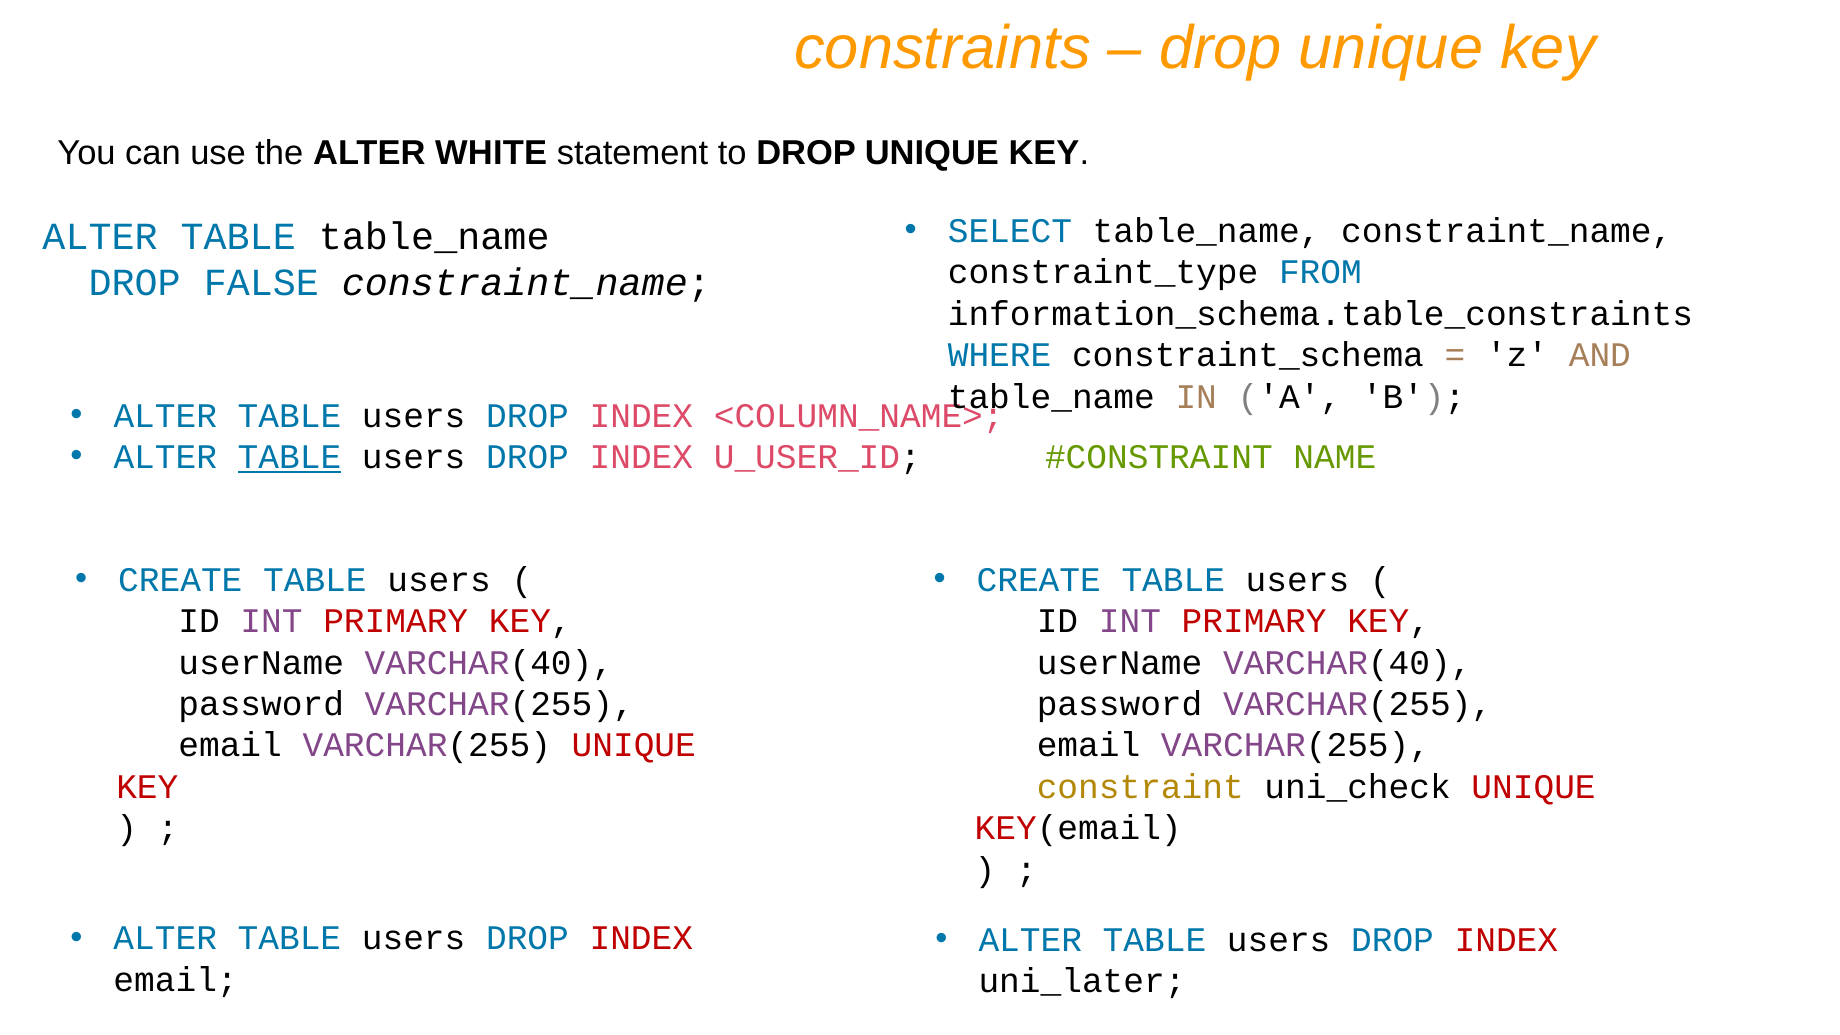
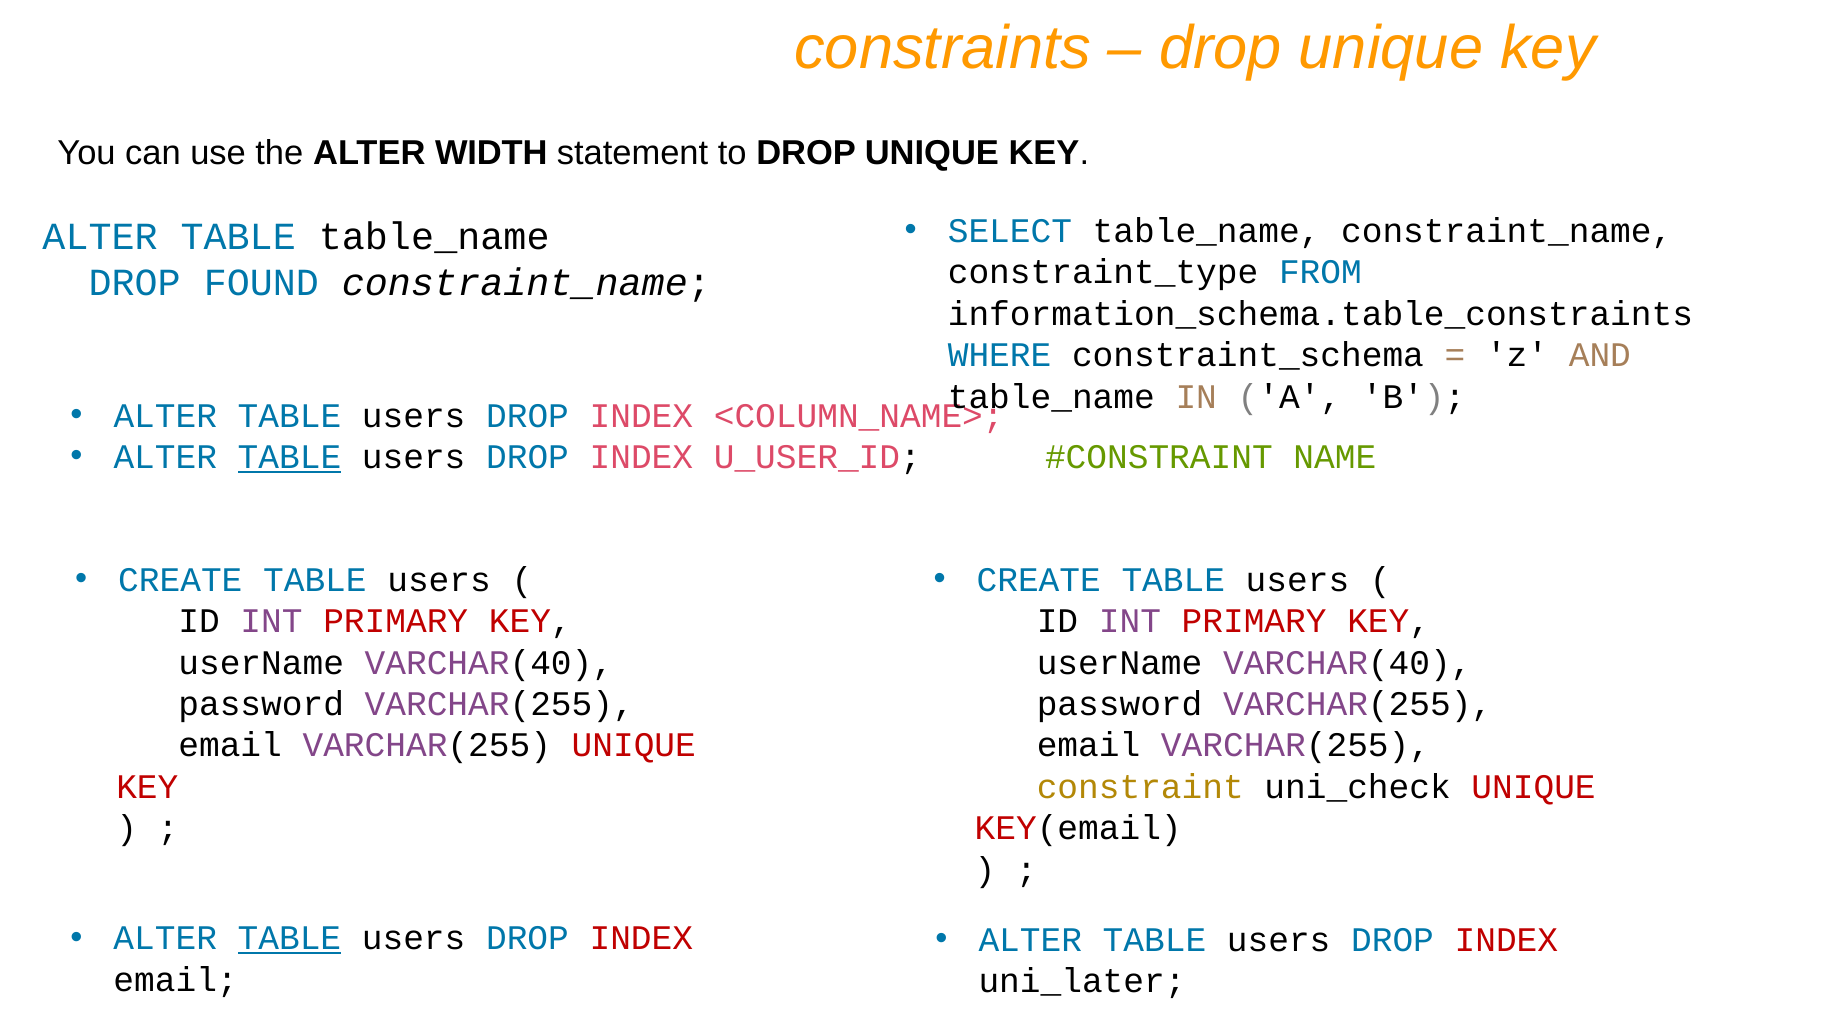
WHITE: WHITE -> WIDTH
FALSE: FALSE -> FOUND
TABLE at (289, 939) underline: none -> present
